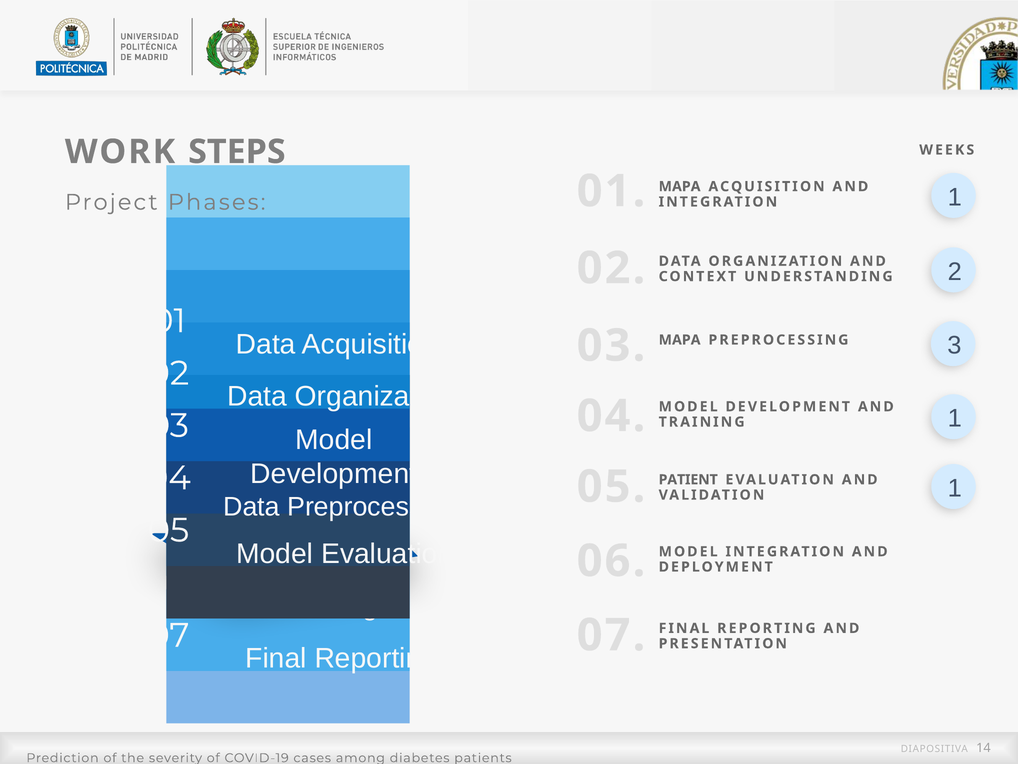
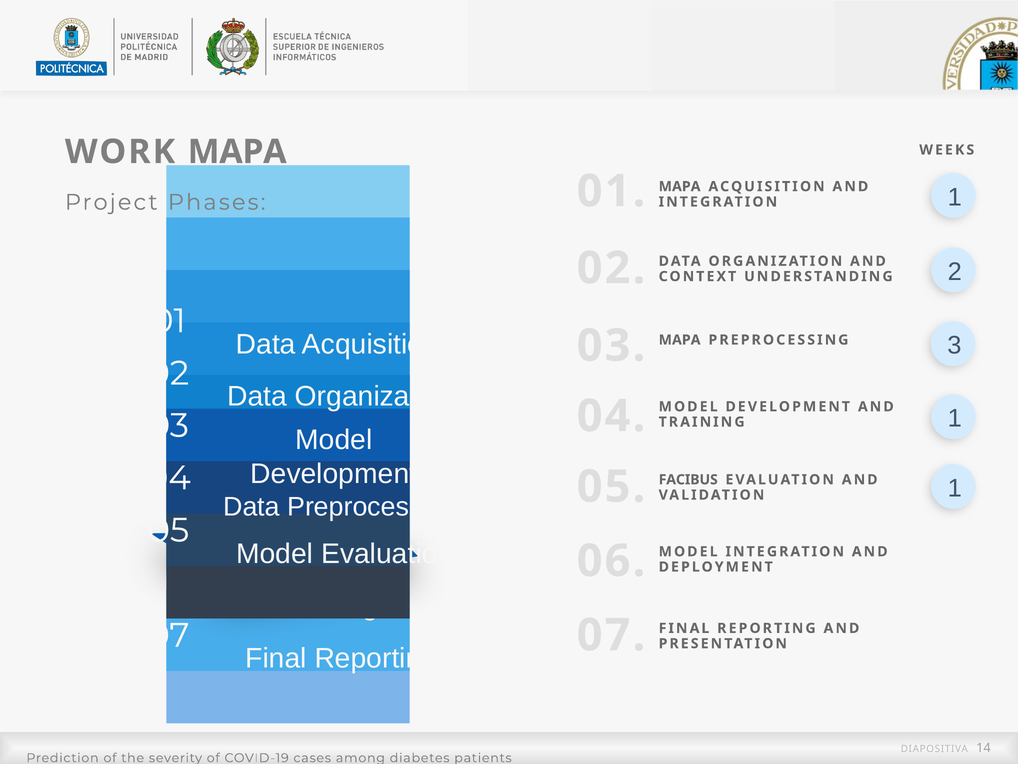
WORK STEPS: STEPS -> MAPA
PATIENT: PATIENT -> FACIBUS
